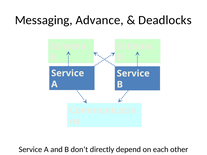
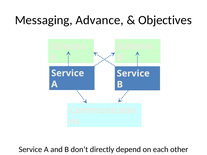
Deadlocks: Deadlocks -> Objectives
